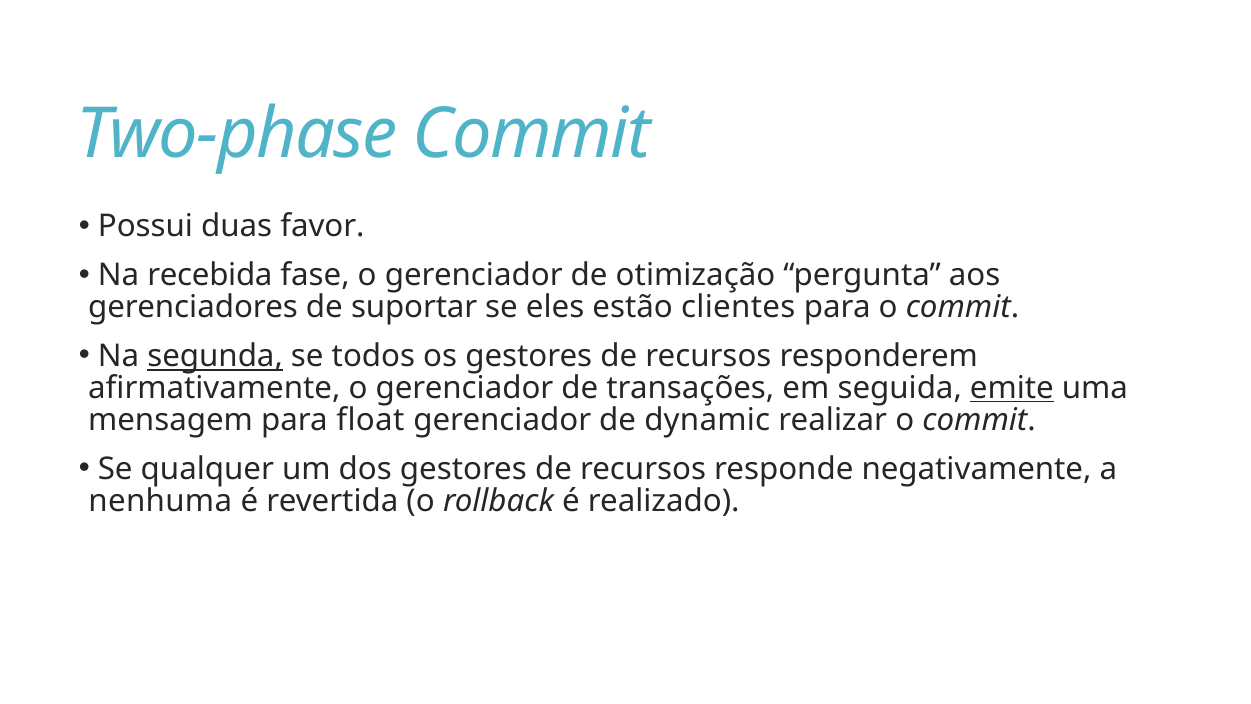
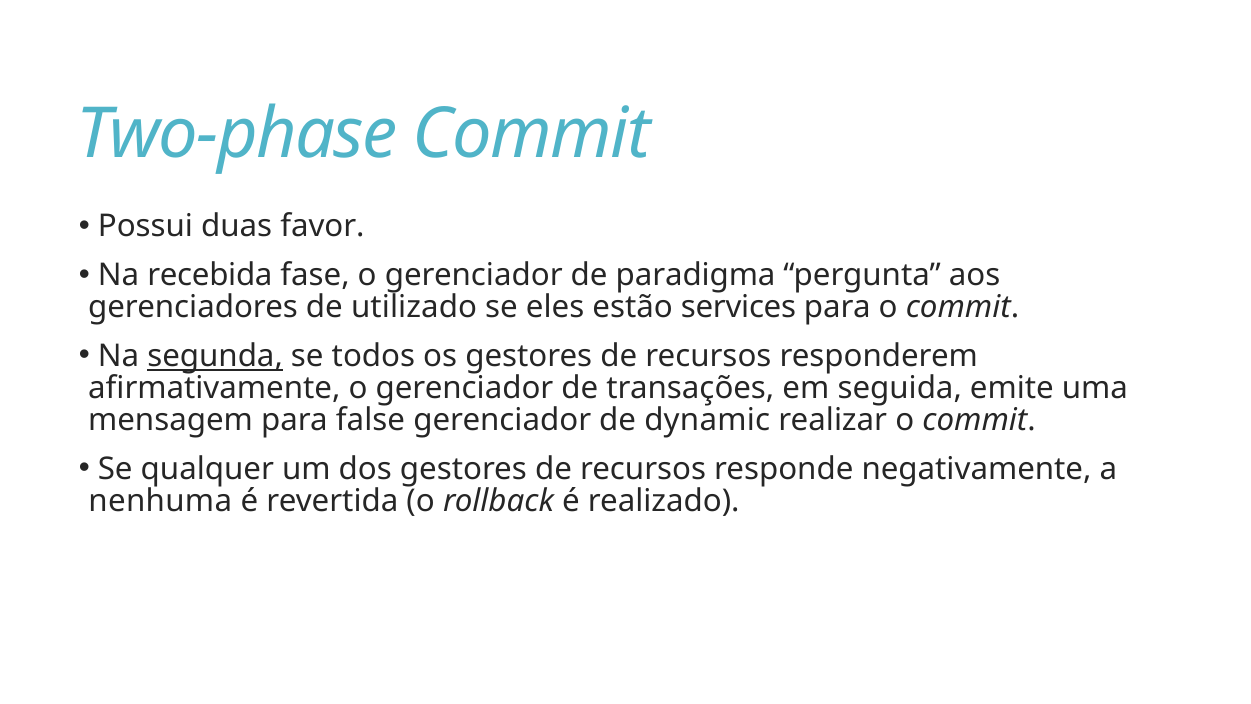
otimização: otimização -> paradigma
suportar: suportar -> utilizado
clientes: clientes -> services
emite underline: present -> none
float: float -> false
